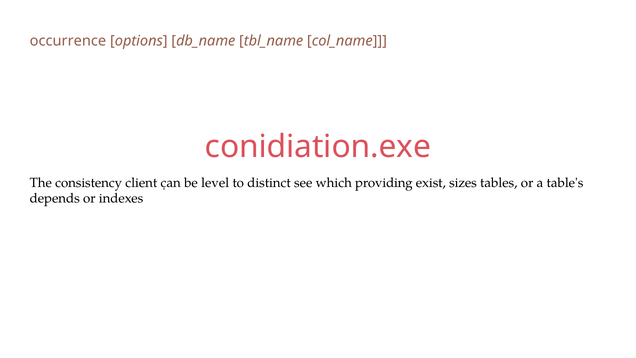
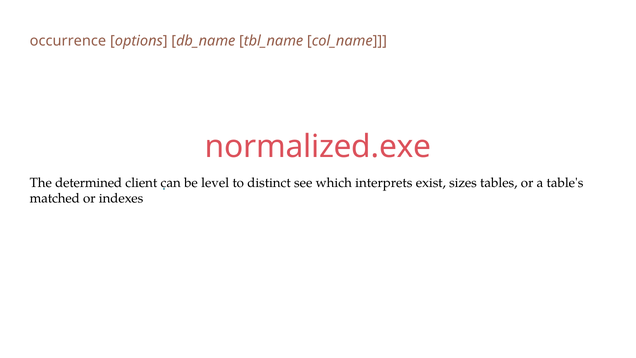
conidiation.exe: conidiation.exe -> normalized.exe
consistency: consistency -> determined
providing: providing -> interprets
depends: depends -> matched
